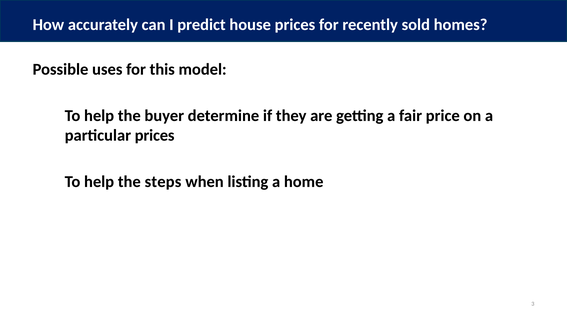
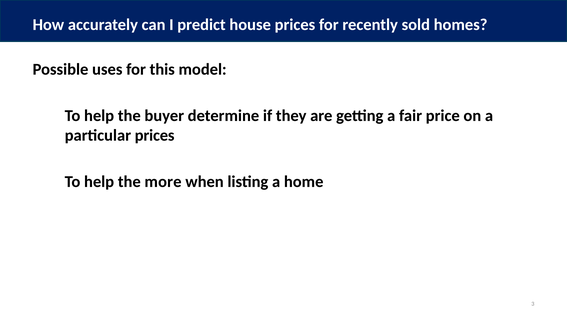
steps: steps -> more
